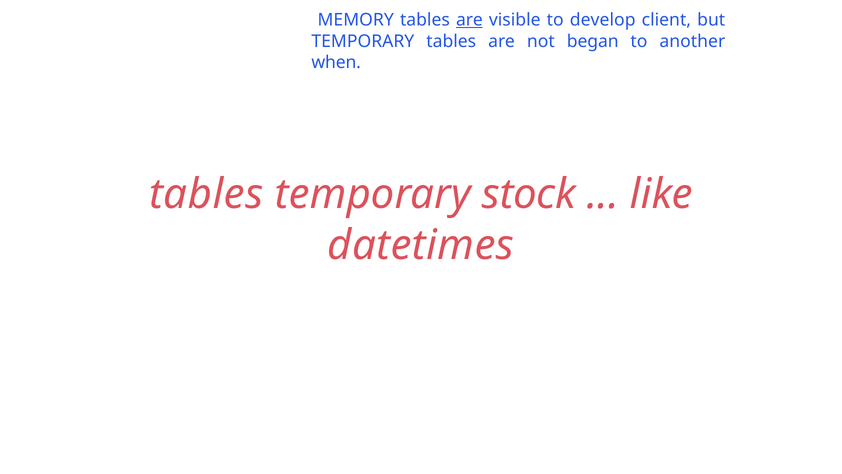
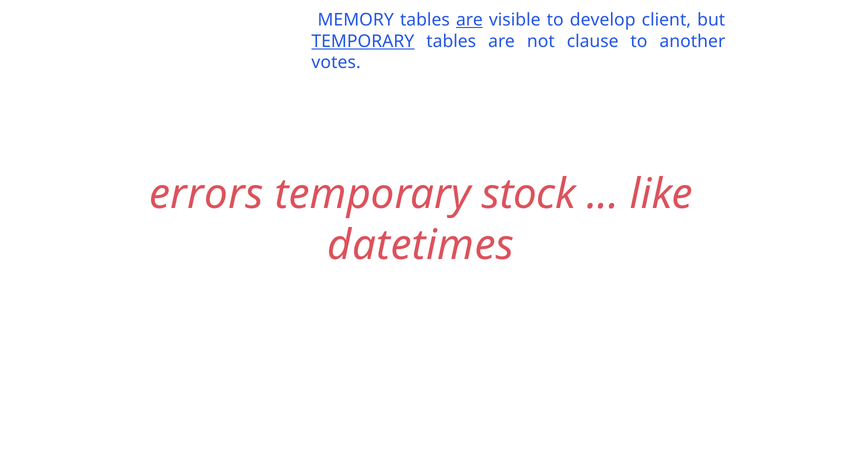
TEMPORARY at (363, 41) underline: none -> present
began: began -> clause
when: when -> votes
tables at (206, 194): tables -> errors
